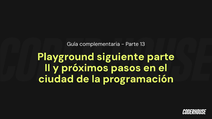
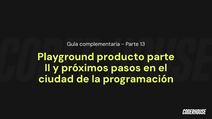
siguiente: siguiente -> producto
